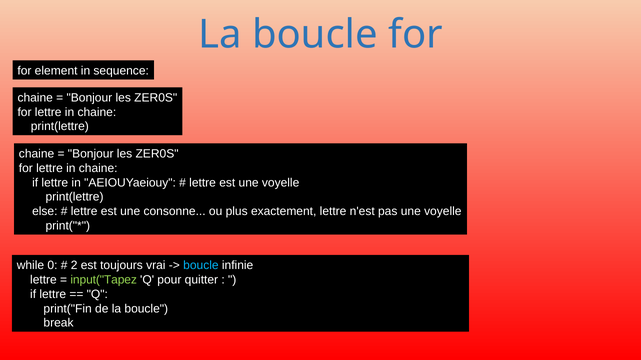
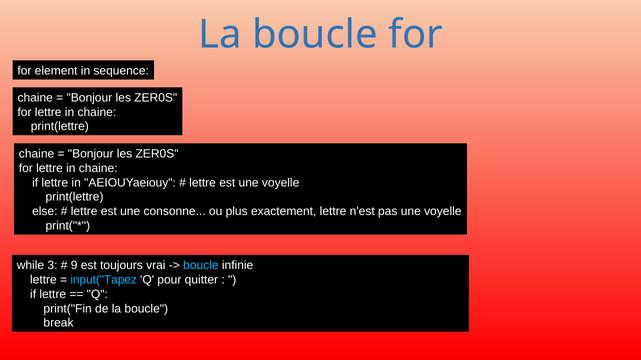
0: 0 -> 3
2: 2 -> 9
input("Tapez colour: light green -> light blue
